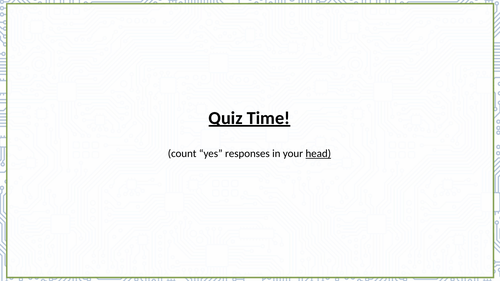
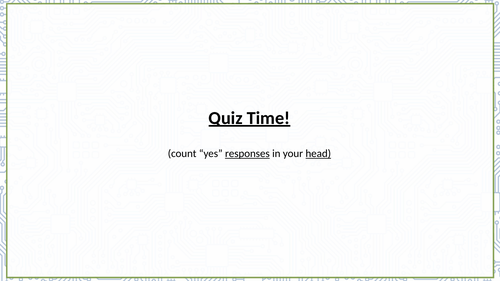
responses underline: none -> present
